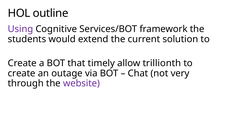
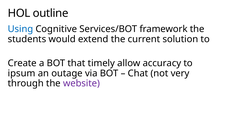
Using colour: purple -> blue
trillionth: trillionth -> accuracy
create at (22, 73): create -> ipsum
